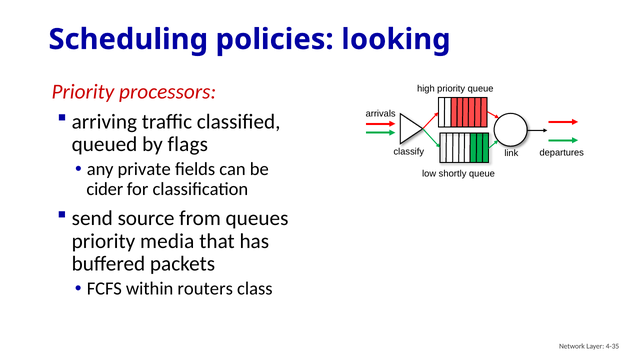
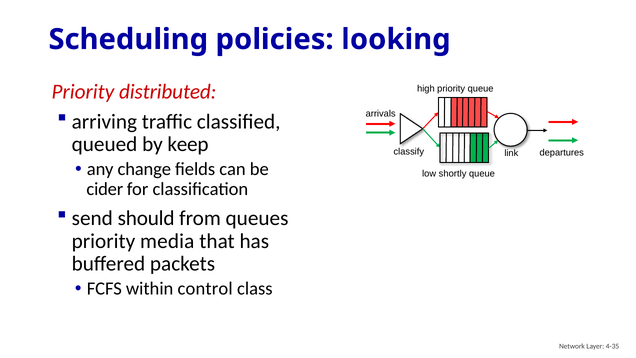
processors: processors -> distributed
flags: flags -> keep
private: private -> change
source: source -> should
routers: routers -> control
